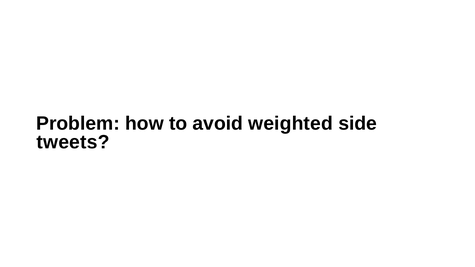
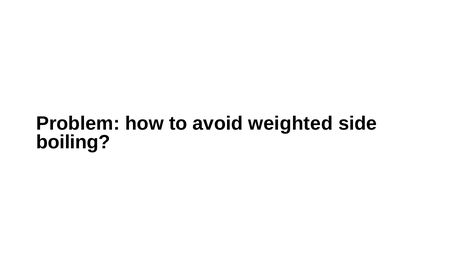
tweets: tweets -> boiling
